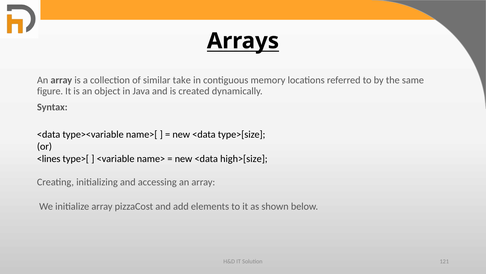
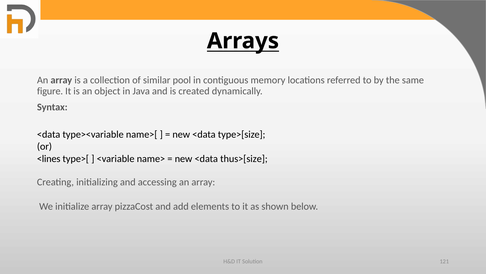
take: take -> pool
high>[size: high>[size -> thus>[size
